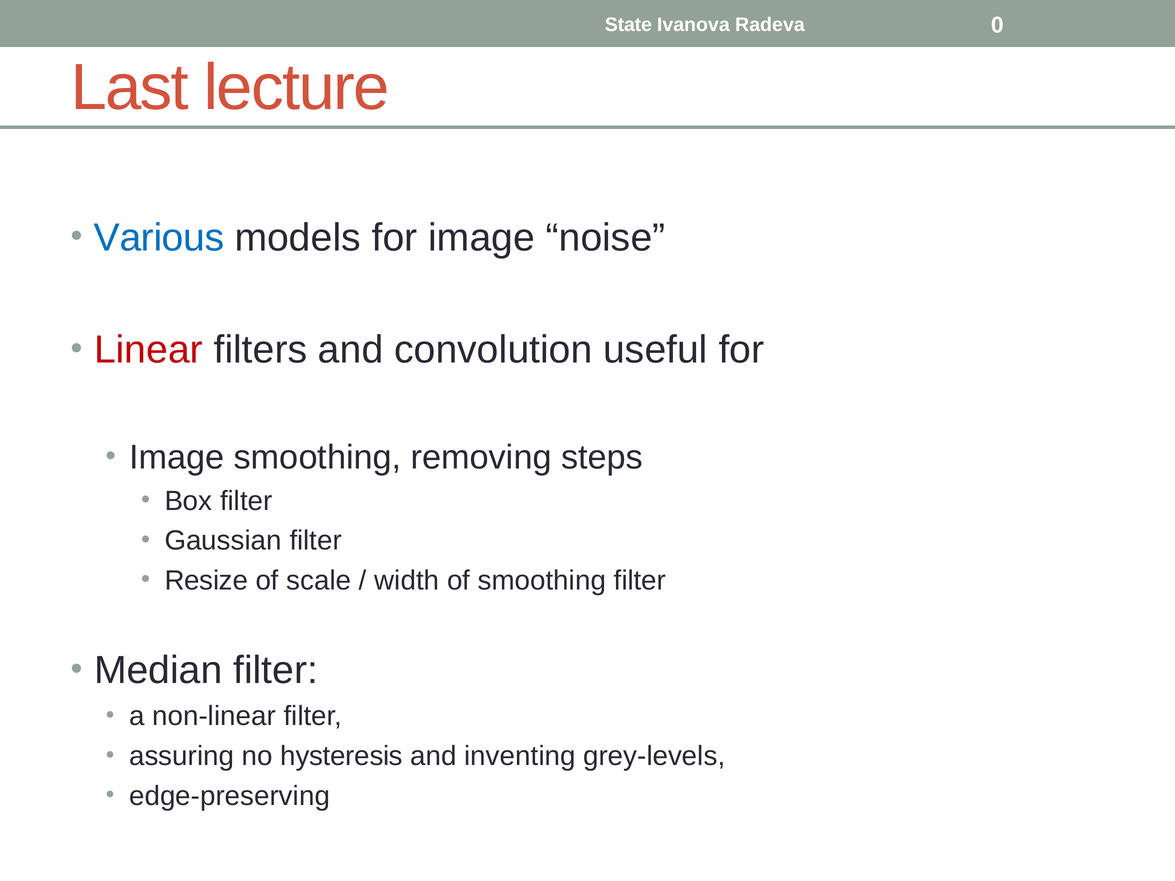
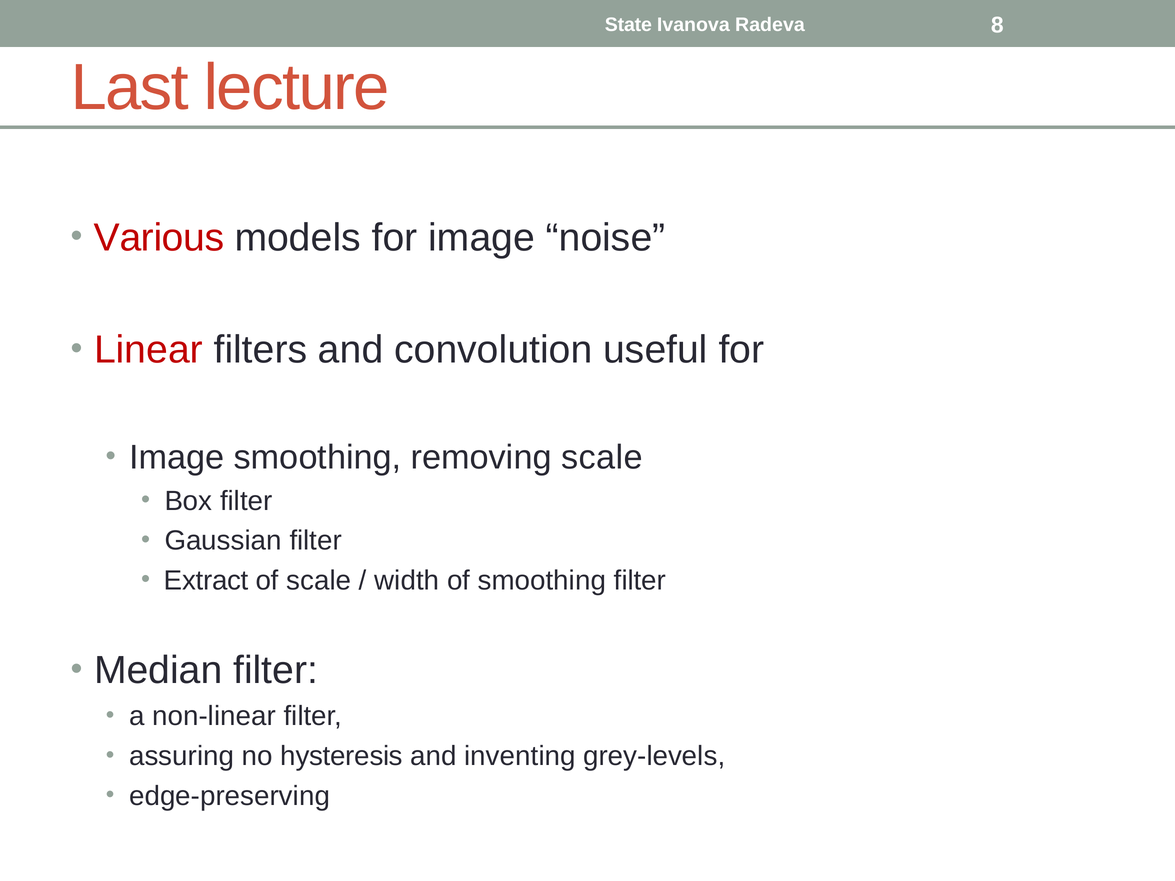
0: 0 -> 8
Various colour: blue -> red
removing steps: steps -> scale
Resize: Resize -> Extract
